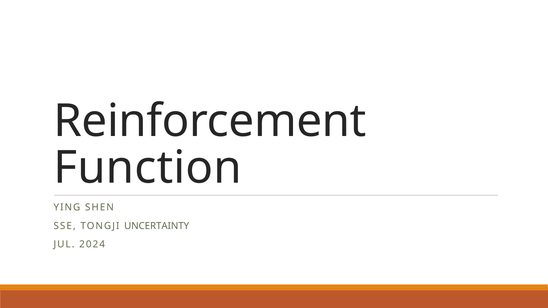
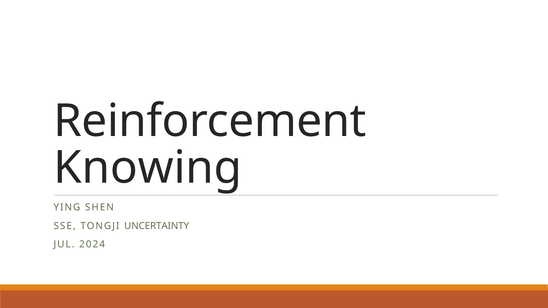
Function: Function -> Knowing
